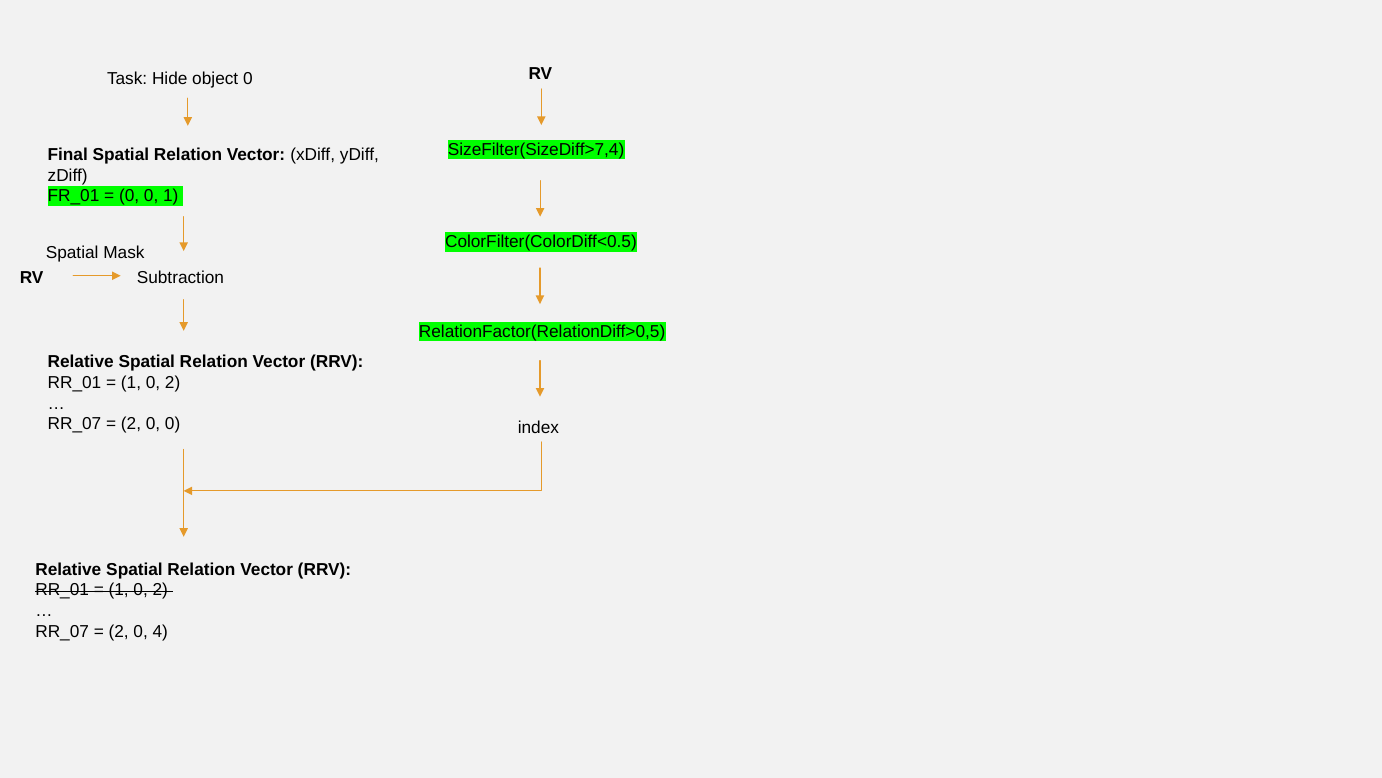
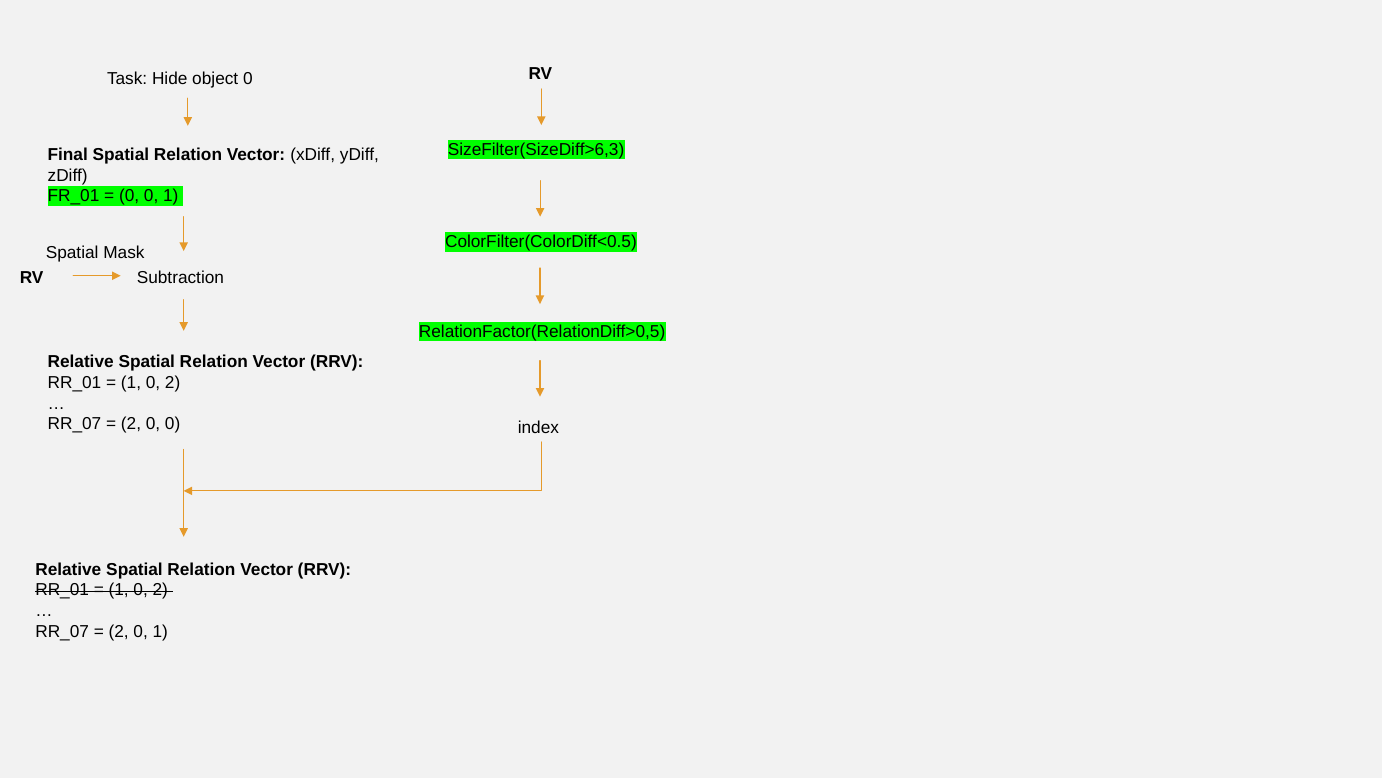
SizeFilter(SizeDiff>7,4: SizeFilter(SizeDiff>7,4 -> SizeFilter(SizeDiff>6,3
2 0 4: 4 -> 1
